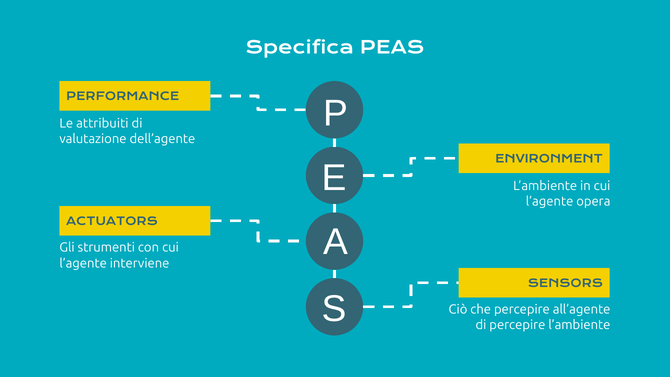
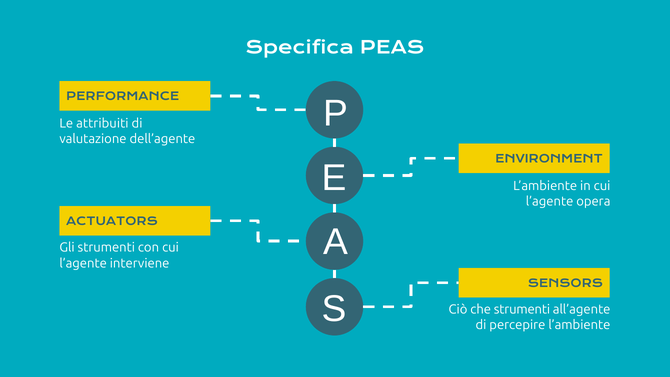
che percepire: percepire -> strumenti
